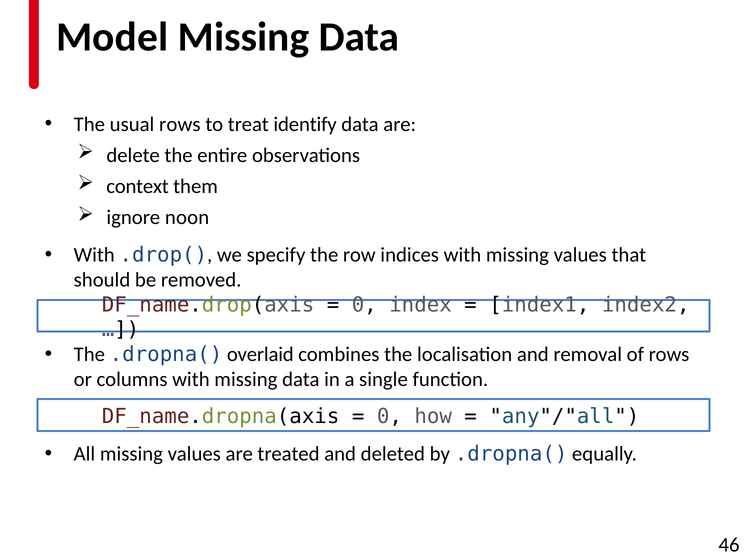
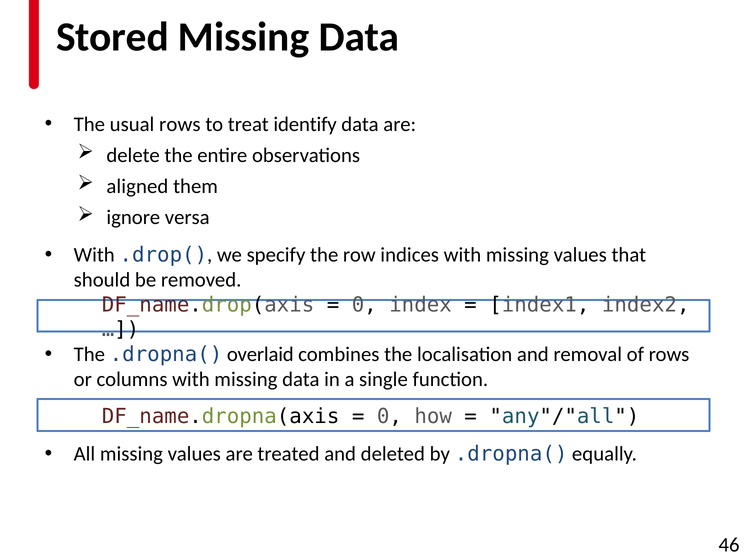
Model: Model -> Stored
context: context -> aligned
noon: noon -> versa
